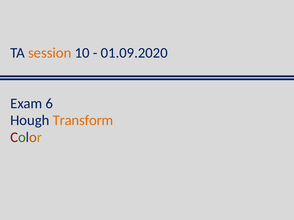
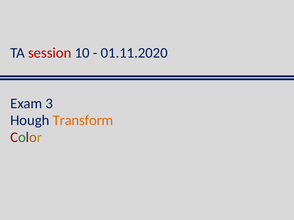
session colour: orange -> red
01.09.2020: 01.09.2020 -> 01.11.2020
6: 6 -> 3
